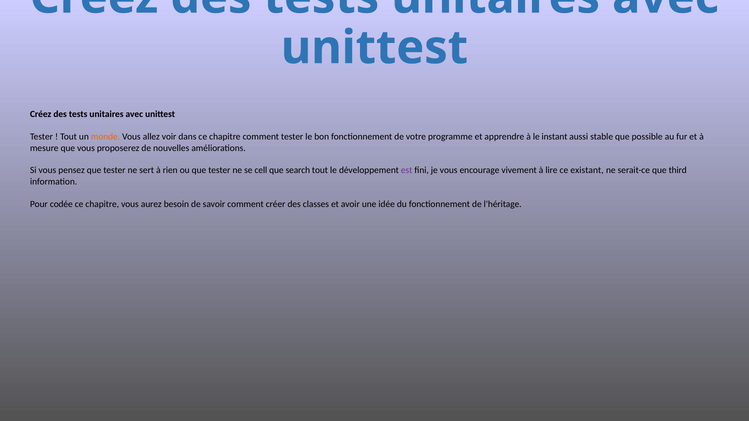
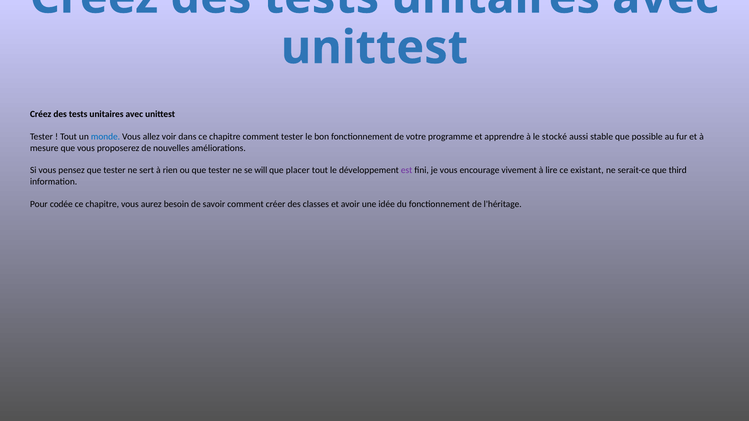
monde colour: orange -> blue
instant: instant -> stocké
cell: cell -> will
search: search -> placer
